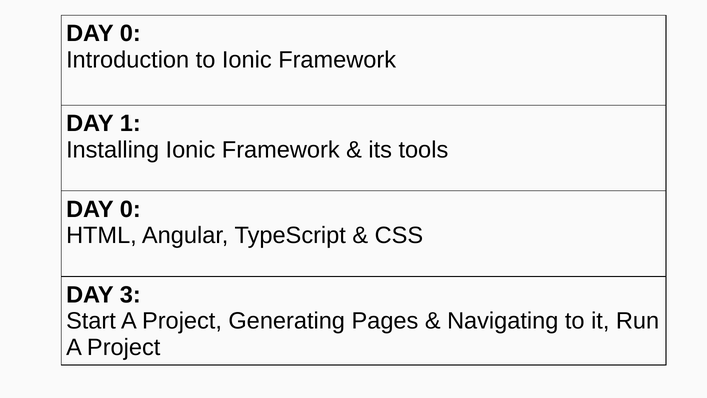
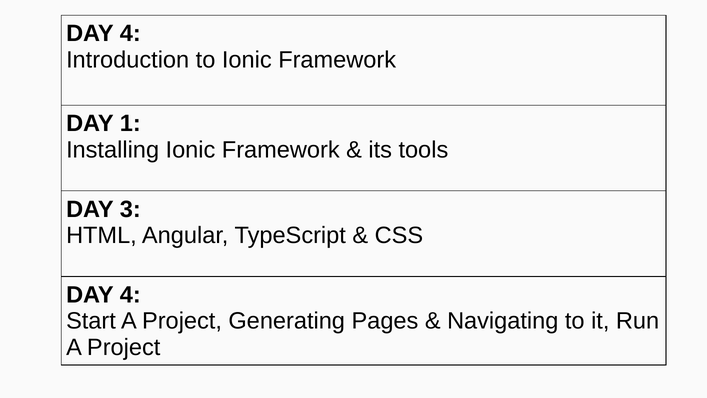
0 at (130, 34): 0 -> 4
0 at (130, 209): 0 -> 3
3 at (130, 295): 3 -> 4
